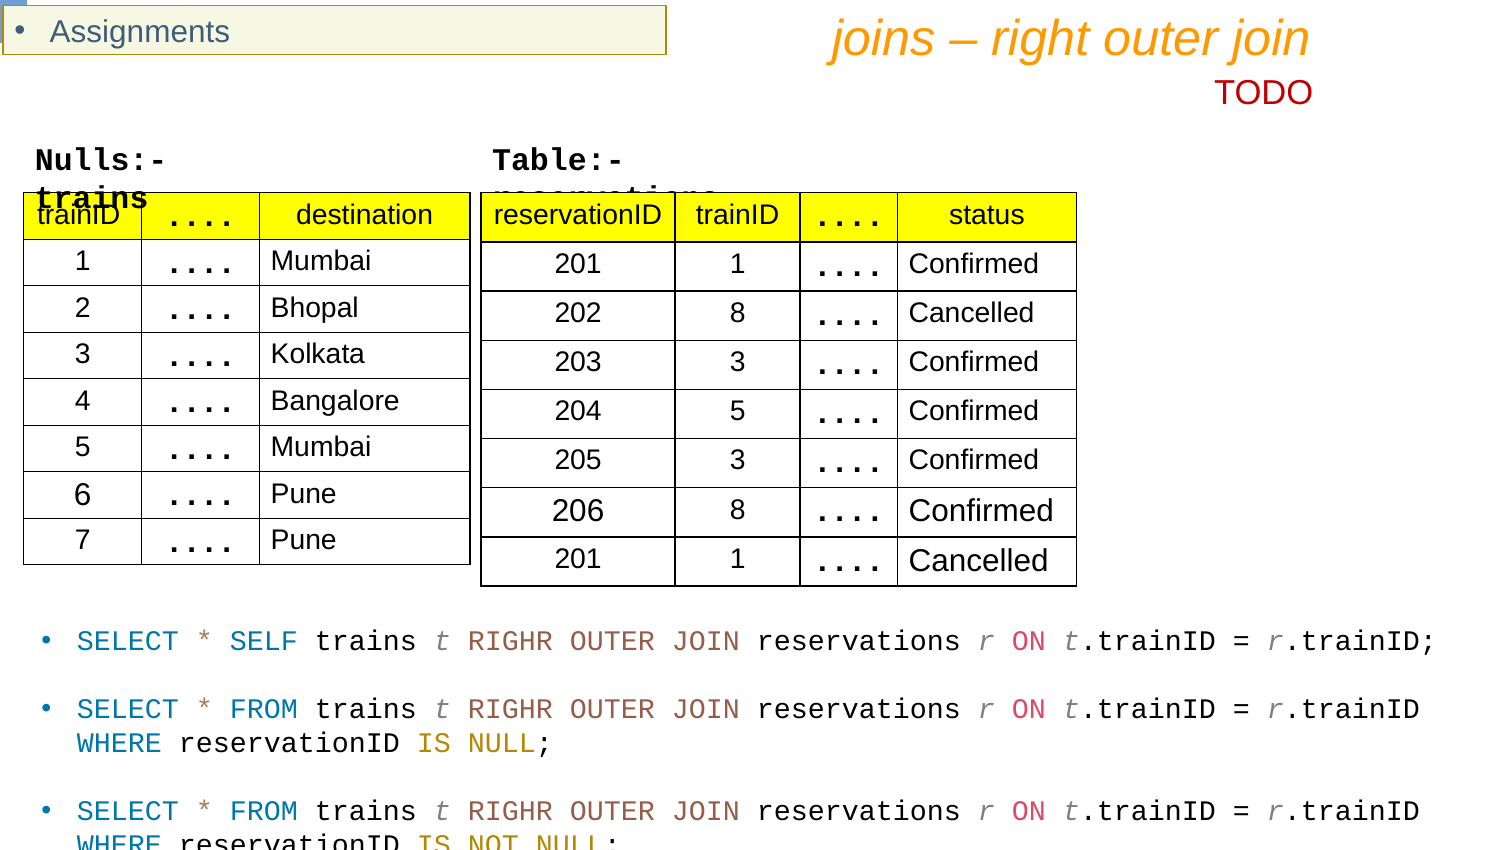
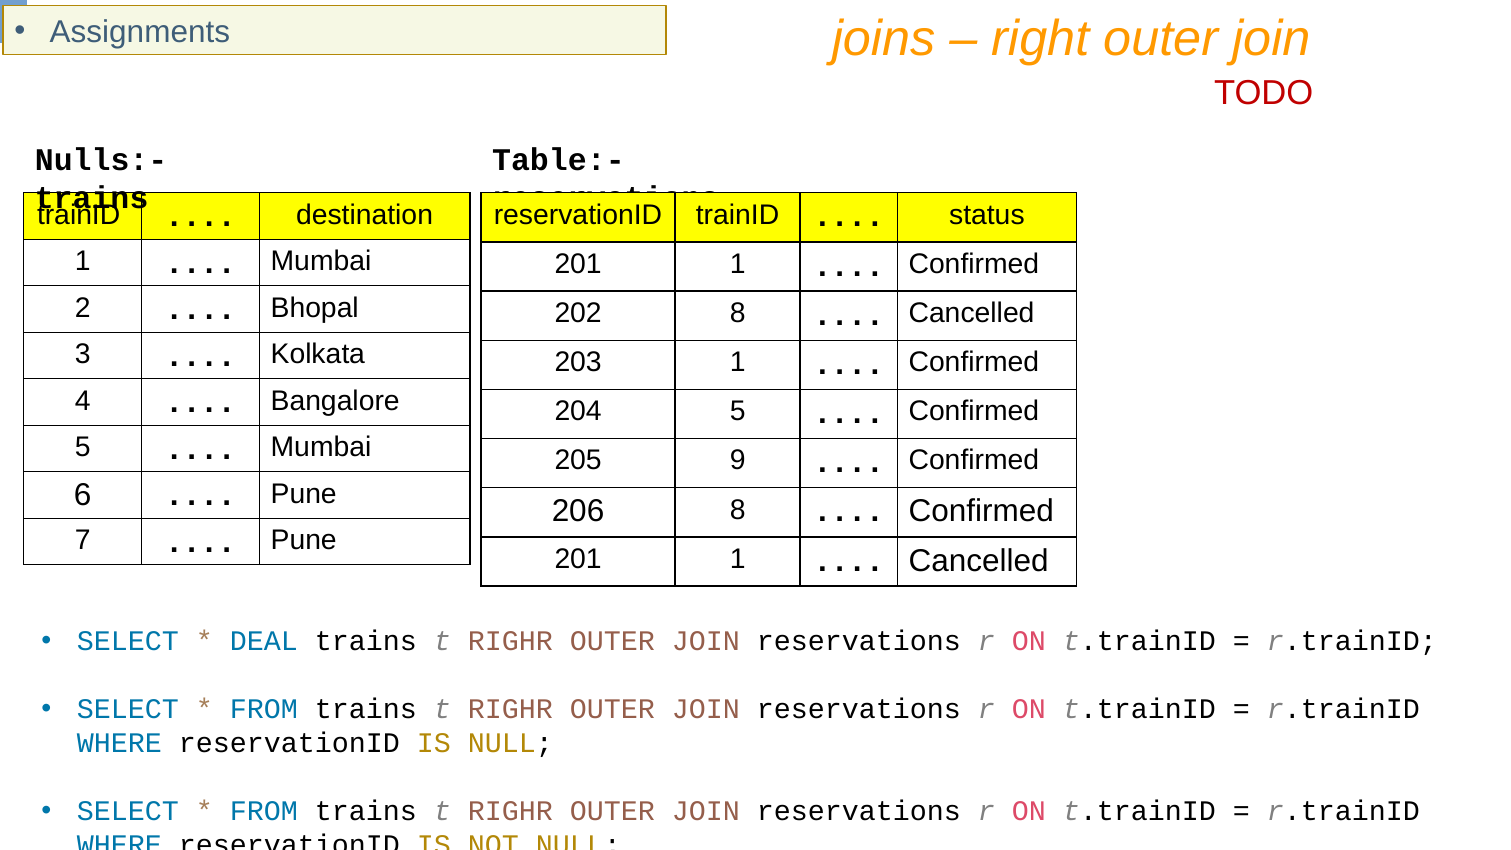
203 3: 3 -> 1
205 3: 3 -> 9
SELF: SELF -> DEAL
